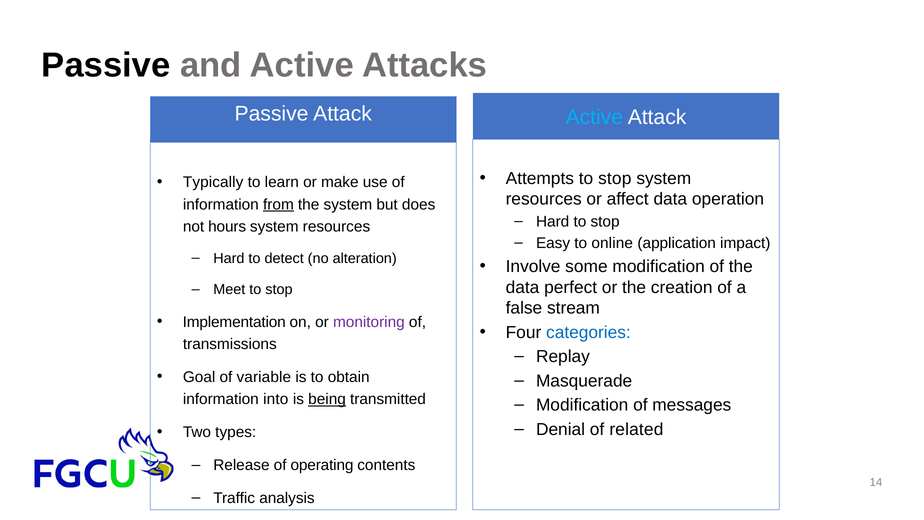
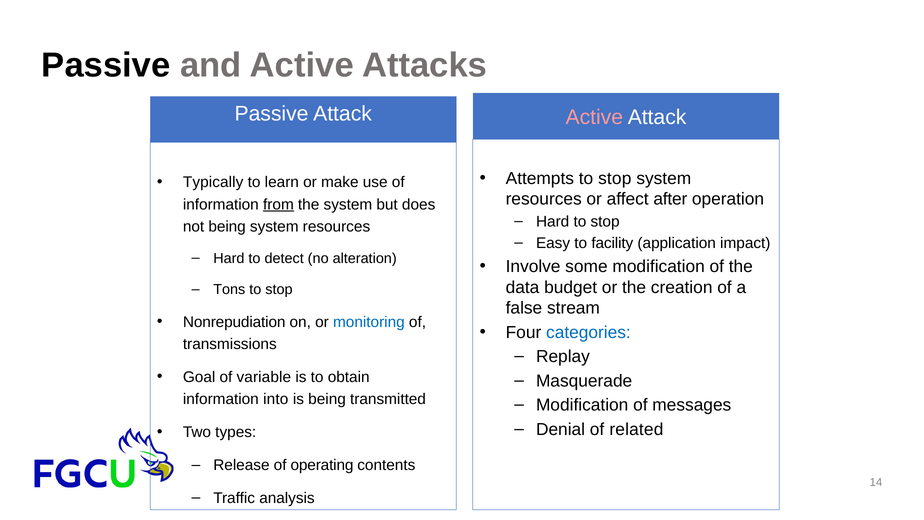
Active at (594, 117) colour: light blue -> pink
affect data: data -> after
not hours: hours -> being
online: online -> facility
perfect: perfect -> budget
Meet: Meet -> Tons
Implementation: Implementation -> Nonrepudiation
monitoring colour: purple -> blue
being at (327, 399) underline: present -> none
